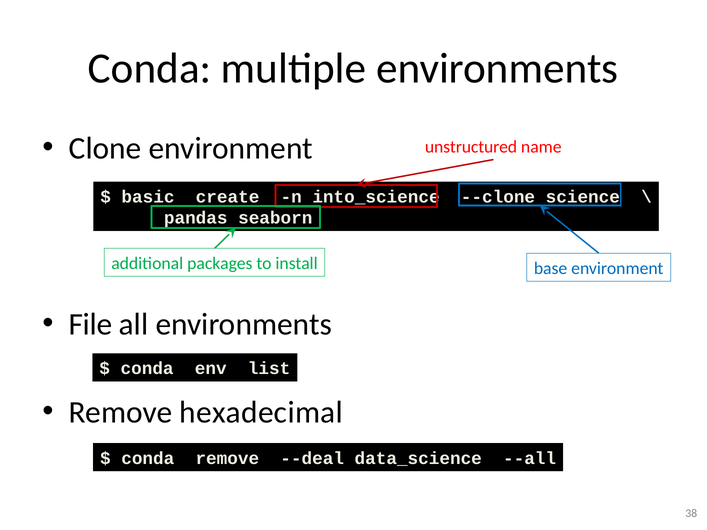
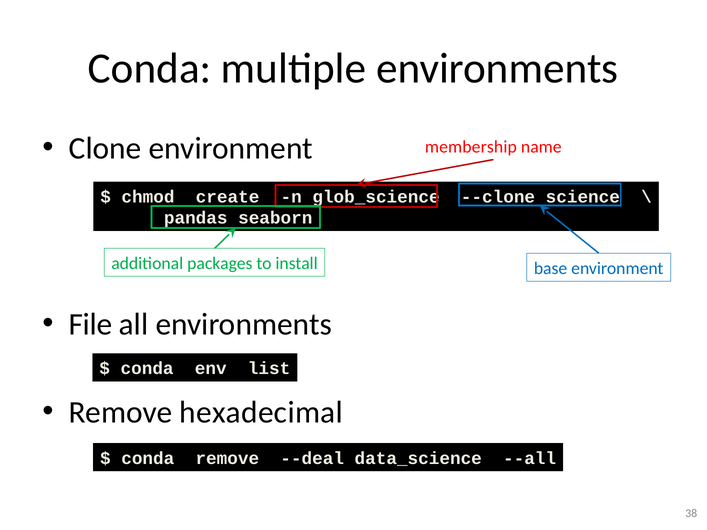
unstructured: unstructured -> membership
basic: basic -> chmod
into_science: into_science -> glob_science
